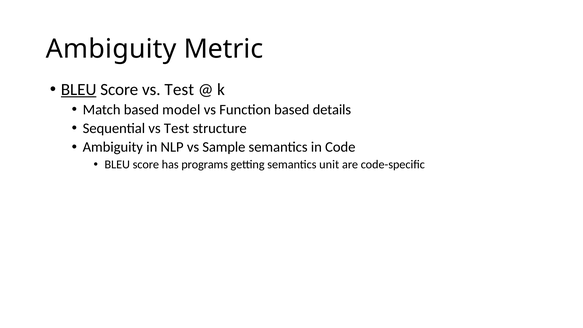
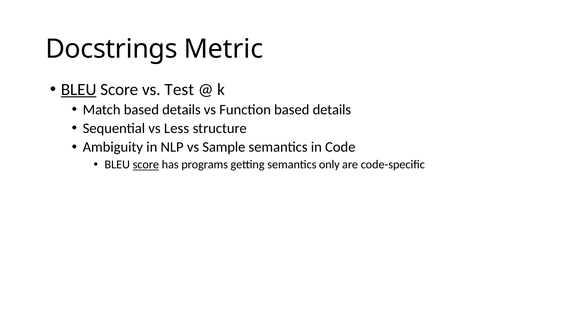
Ambiguity at (111, 49): Ambiguity -> Docstrings
Match based model: model -> details
Sequential vs Test: Test -> Less
score at (146, 165) underline: none -> present
unit: unit -> only
